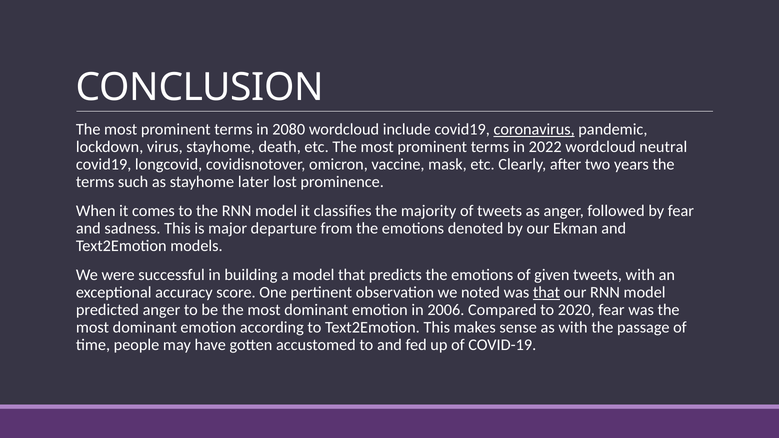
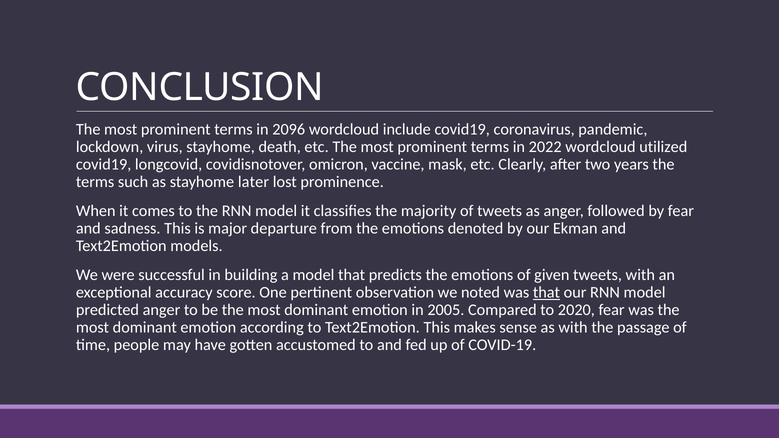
2080: 2080 -> 2096
coronavirus underline: present -> none
neutral: neutral -> utilized
2006: 2006 -> 2005
